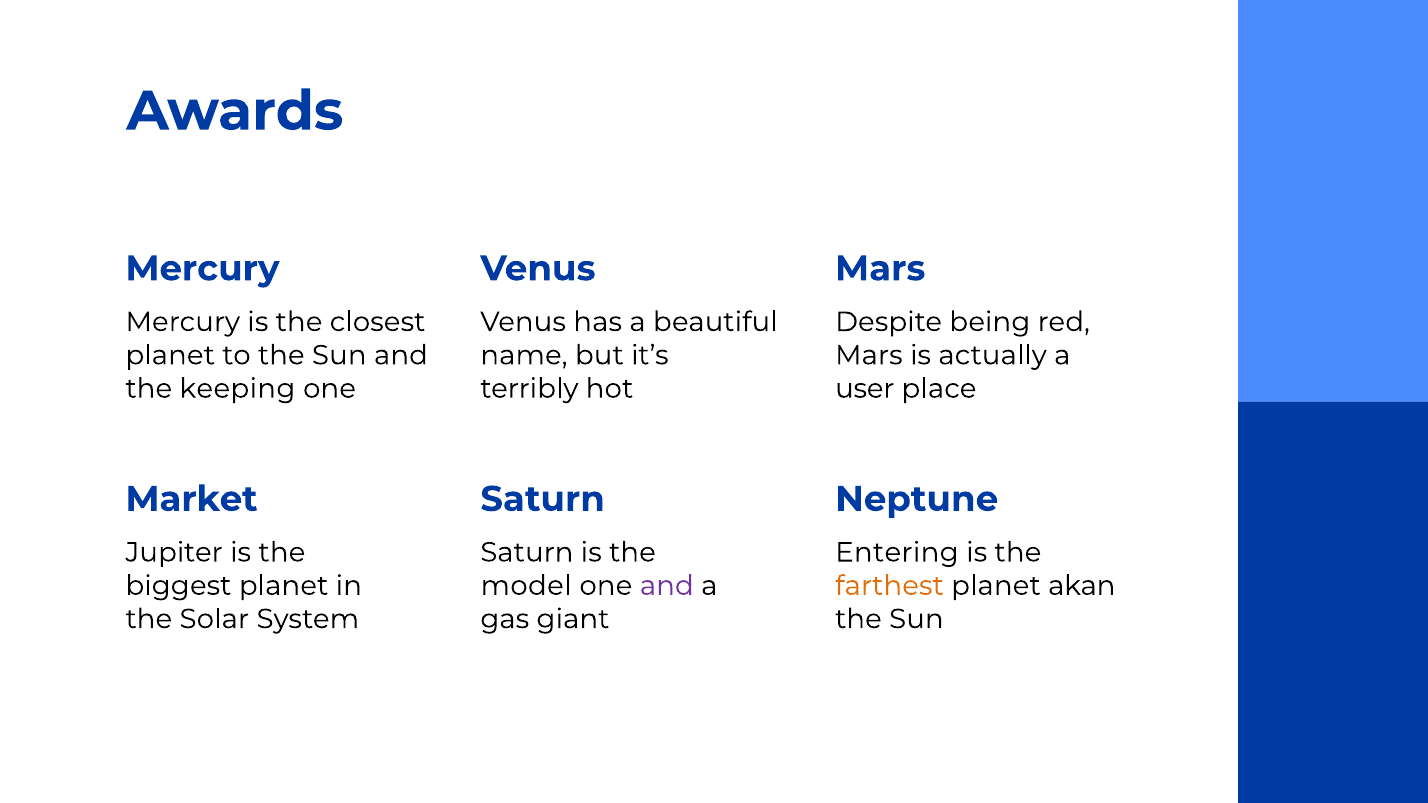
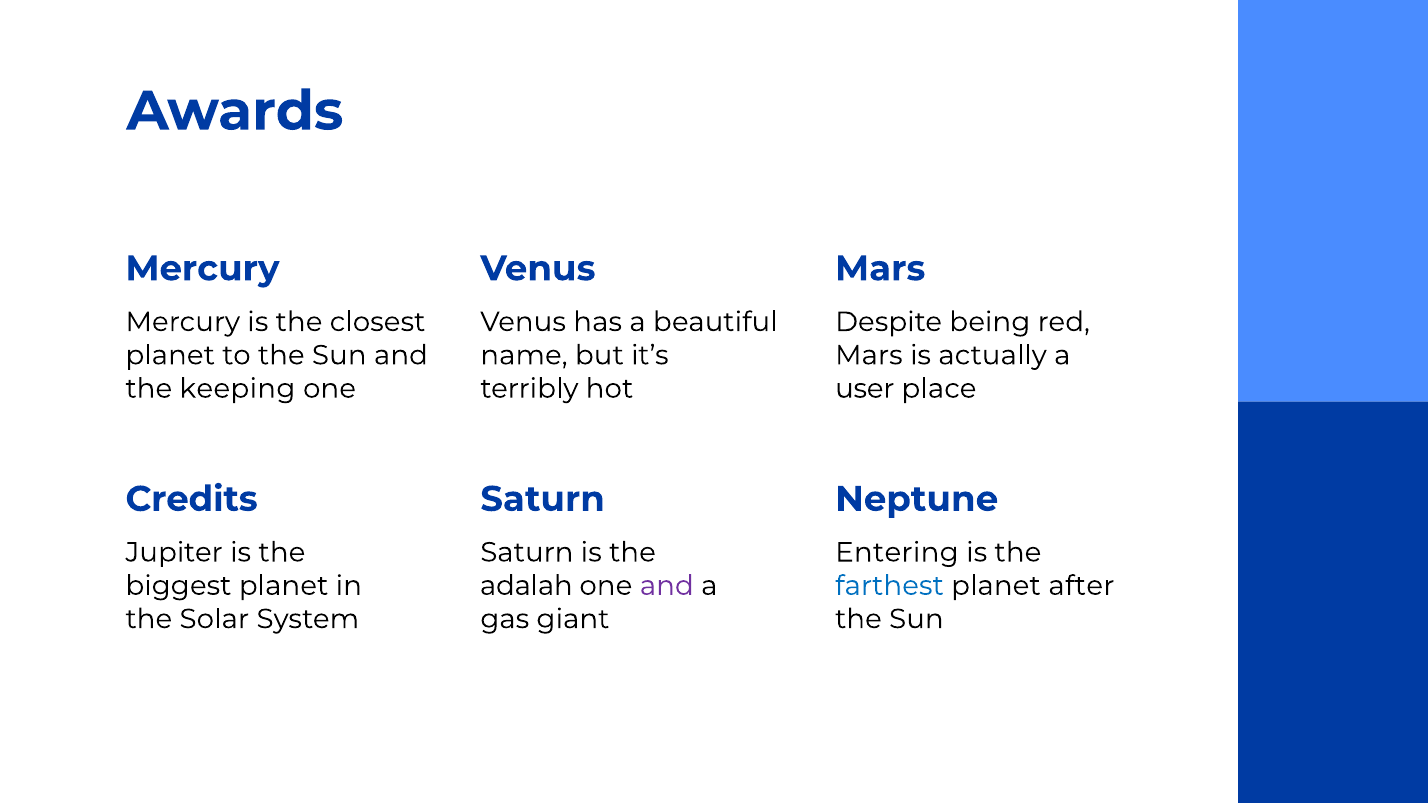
Market: Market -> Credits
model: model -> adalah
farthest colour: orange -> blue
akan: akan -> after
